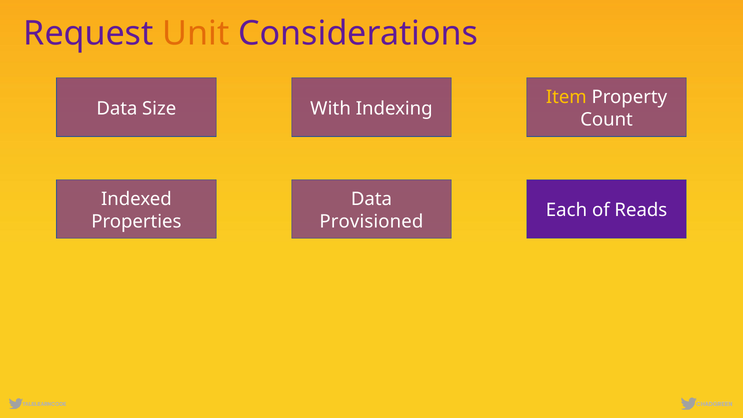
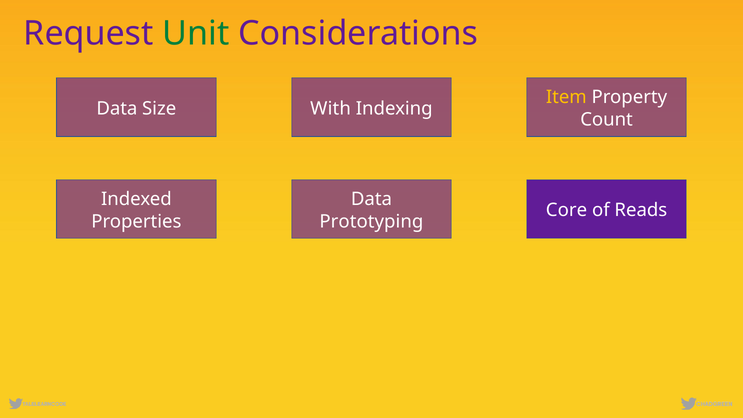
Unit colour: orange -> green
Each: Each -> Core
Provisioned: Provisioned -> Prototyping
